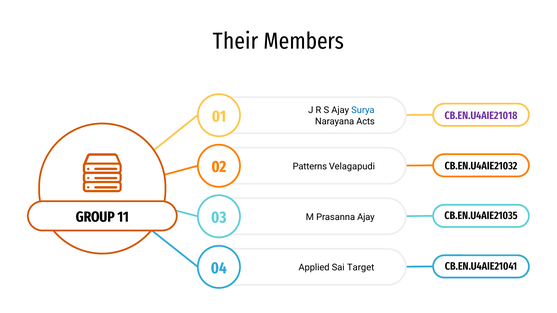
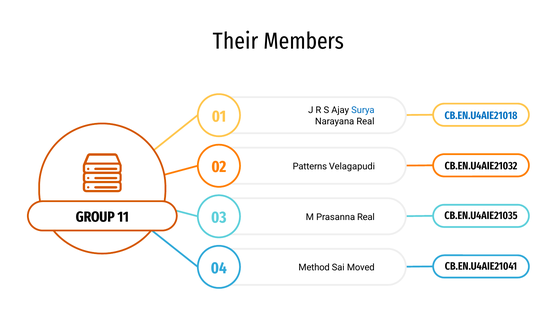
CB.EN.U4AIE21018 colour: purple -> blue
Narayana Acts: Acts -> Real
Prasanna Ajay: Ajay -> Real
Applied: Applied -> Method
Target: Target -> Moved
